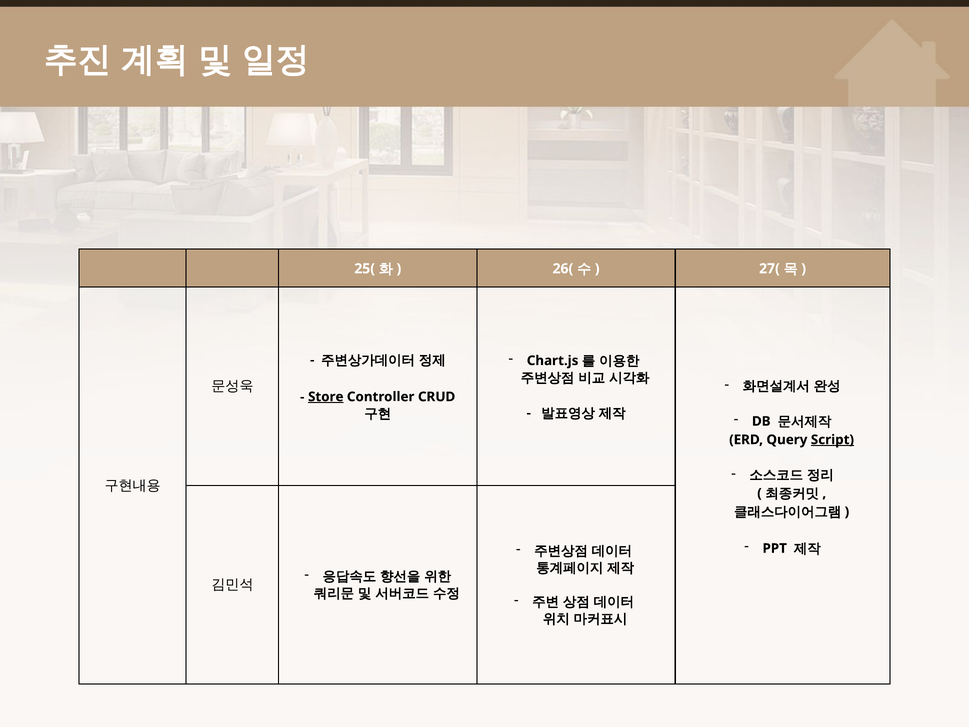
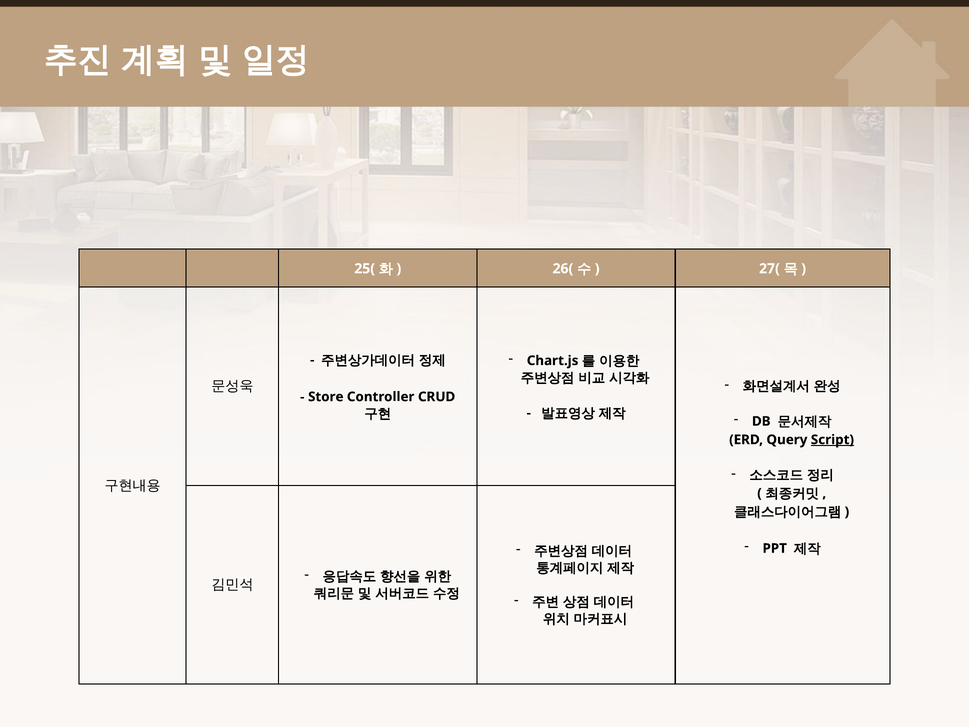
Store underline: present -> none
